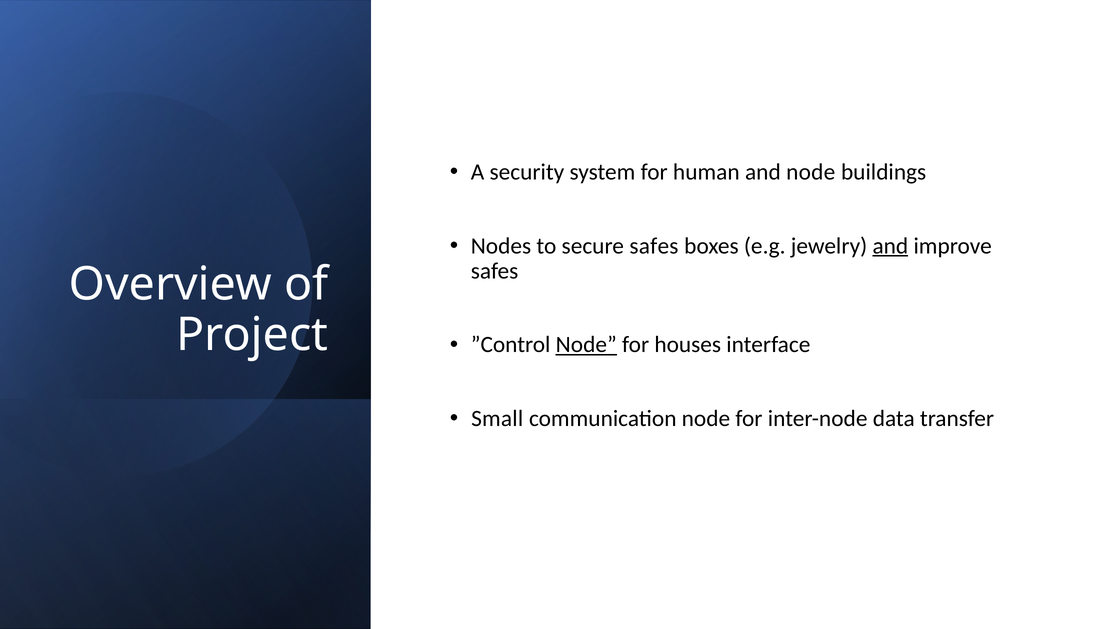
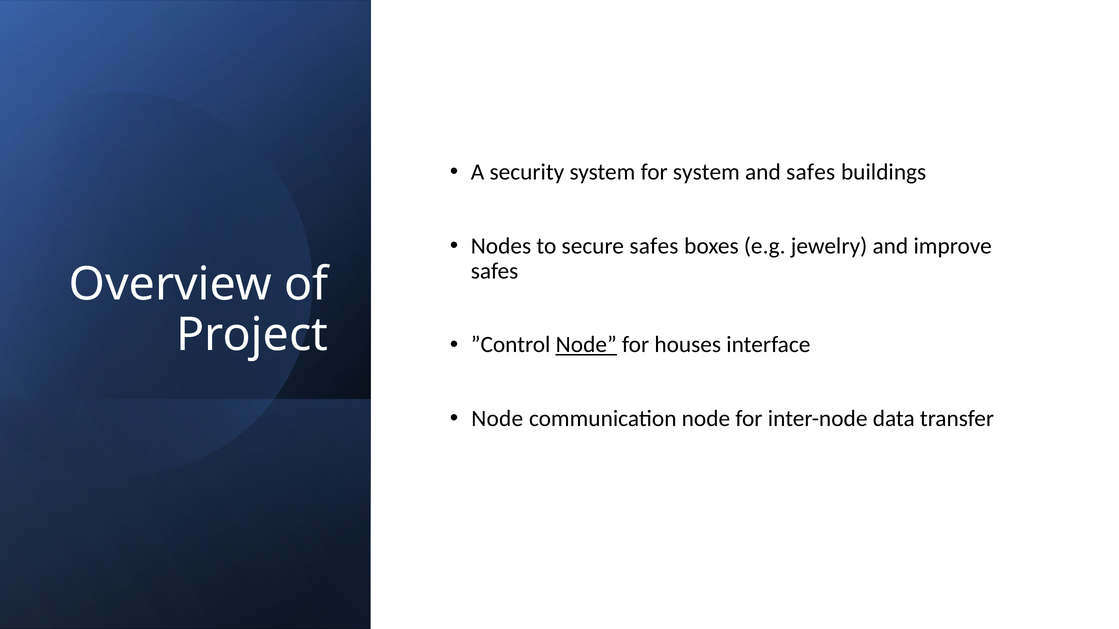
for human: human -> system
and node: node -> safes
and at (890, 246) underline: present -> none
Small at (497, 419): Small -> Node
